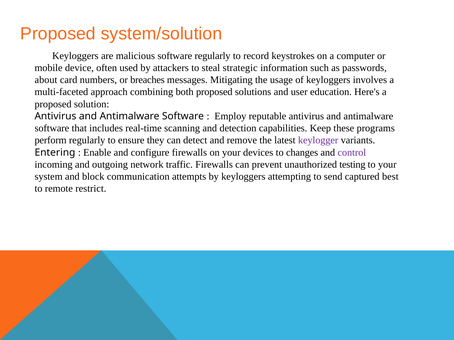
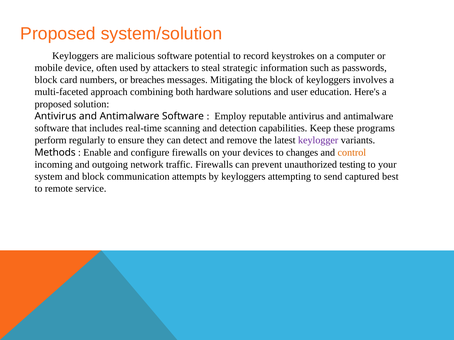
software regularly: regularly -> potential
about at (46, 80): about -> block
the usage: usage -> block
both proposed: proposed -> hardware
Entering: Entering -> Methods
control colour: purple -> orange
restrict: restrict -> service
